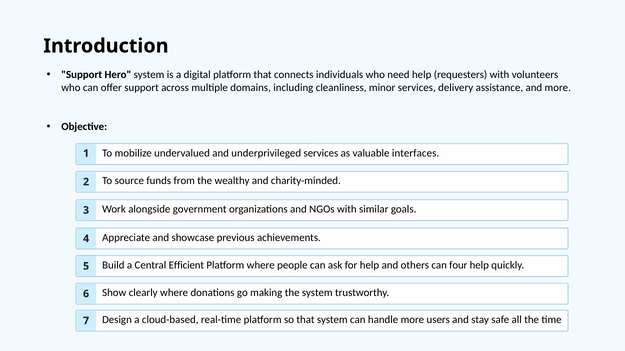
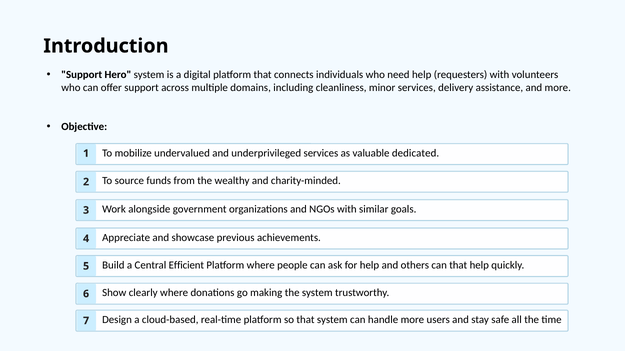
interfaces: interfaces -> dedicated
can four: four -> that
